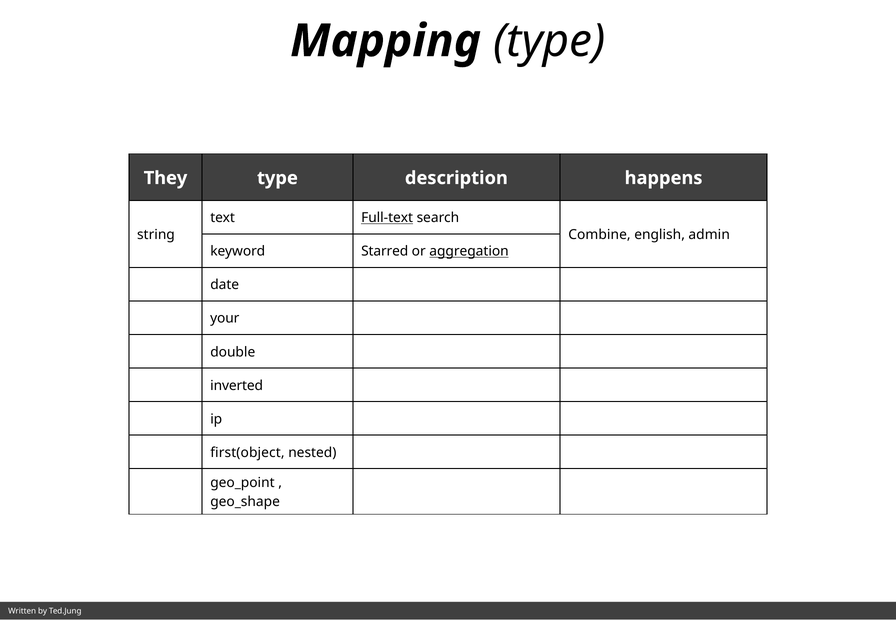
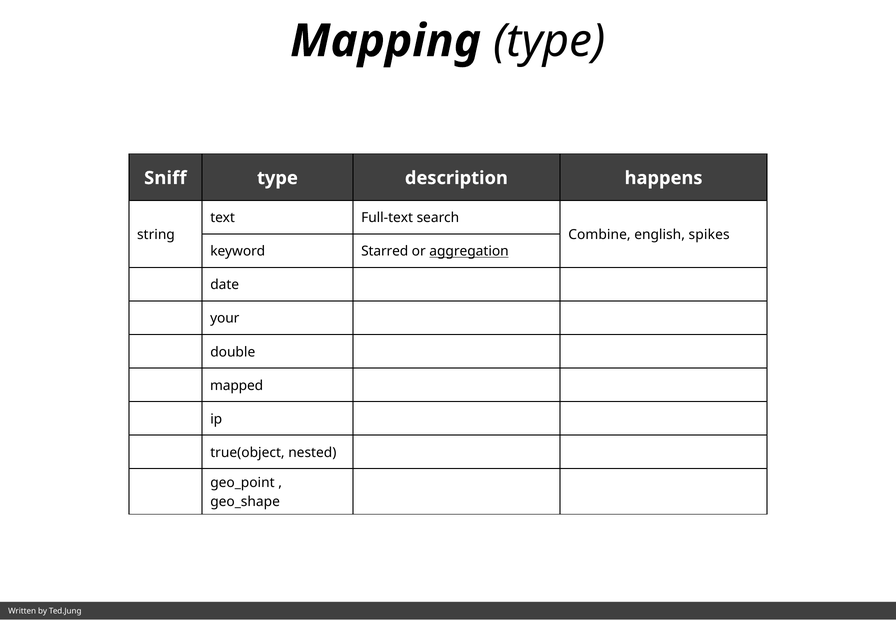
They: They -> Sniff
Full-text underline: present -> none
admin: admin -> spikes
inverted: inverted -> mapped
first(object: first(object -> true(object
